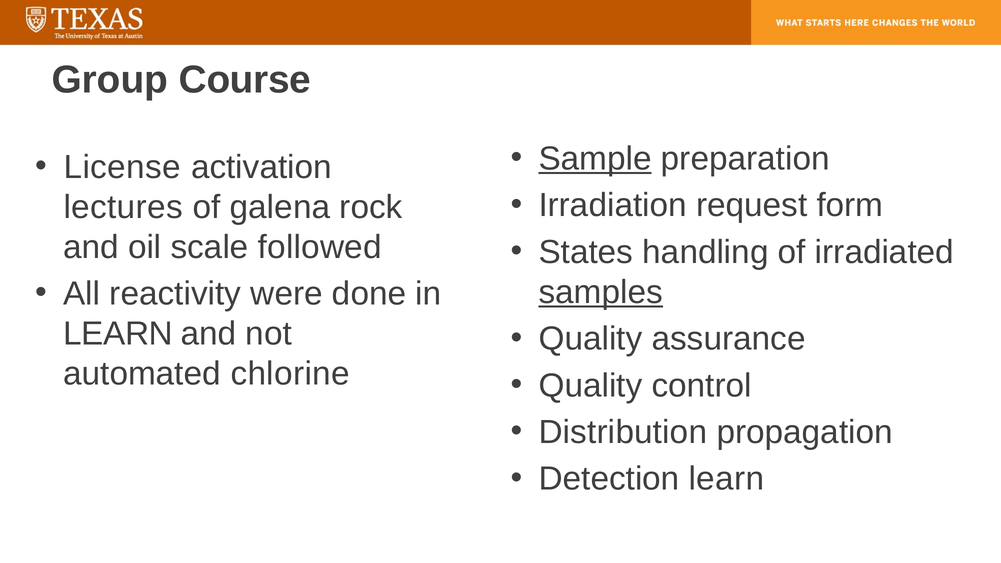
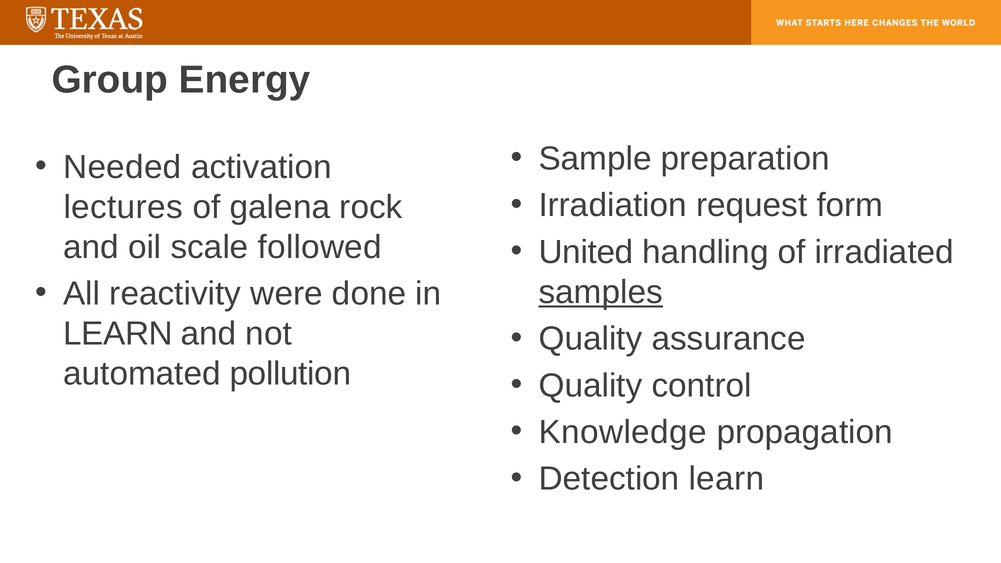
Course: Course -> Energy
Sample underline: present -> none
License: License -> Needed
States: States -> United
chlorine: chlorine -> pollution
Distribution: Distribution -> Knowledge
